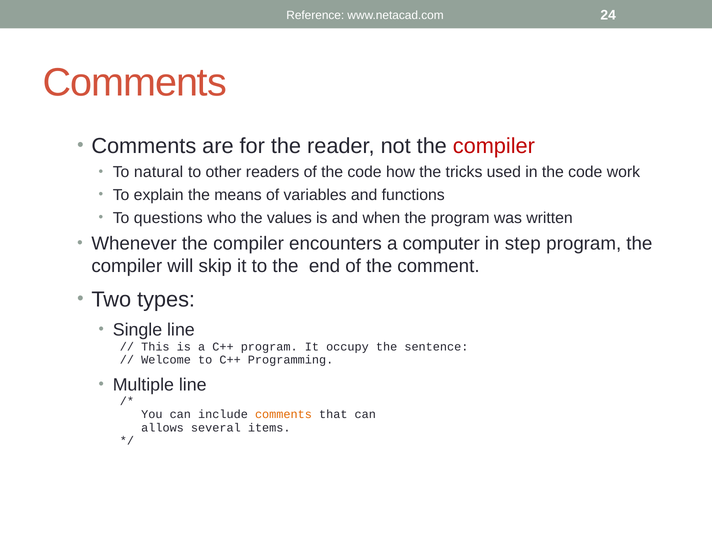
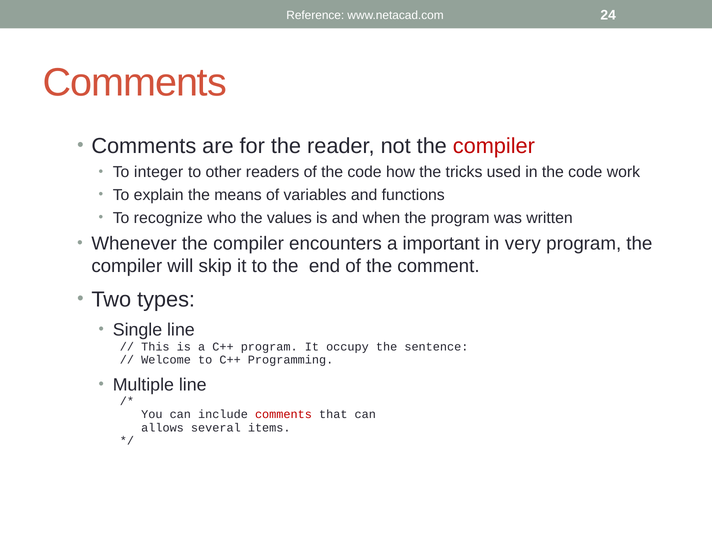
natural: natural -> integer
questions: questions -> recognize
computer: computer -> important
step: step -> very
comments at (283, 415) colour: orange -> red
